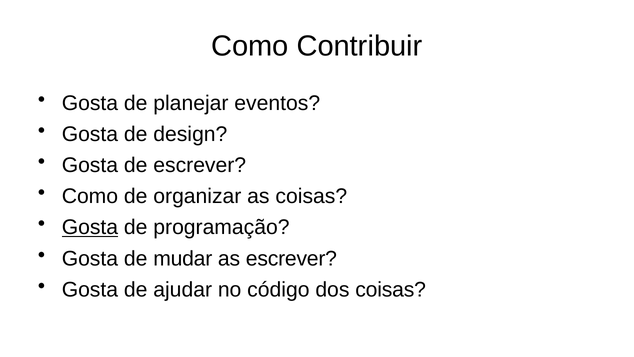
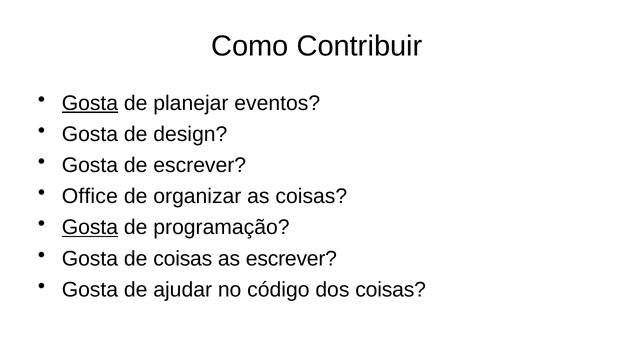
Gosta at (90, 103) underline: none -> present
Como at (90, 196): Como -> Office
de mudar: mudar -> coisas
